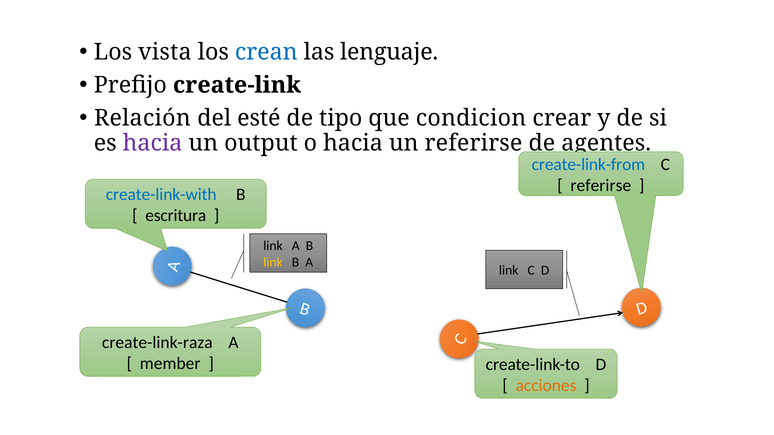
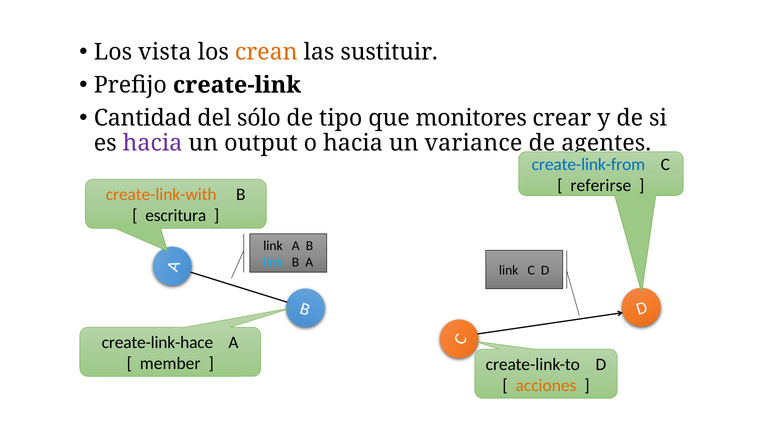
crean colour: blue -> orange
lenguaje: lenguaje -> sustituir
Relación: Relación -> Cantidad
esté: esté -> sólo
condicion: condicion -> monitores
un referirse: referirse -> variance
create-link-with colour: blue -> orange
link at (273, 262) colour: yellow -> light blue
create-link-raza: create-link-raza -> create-link-hace
